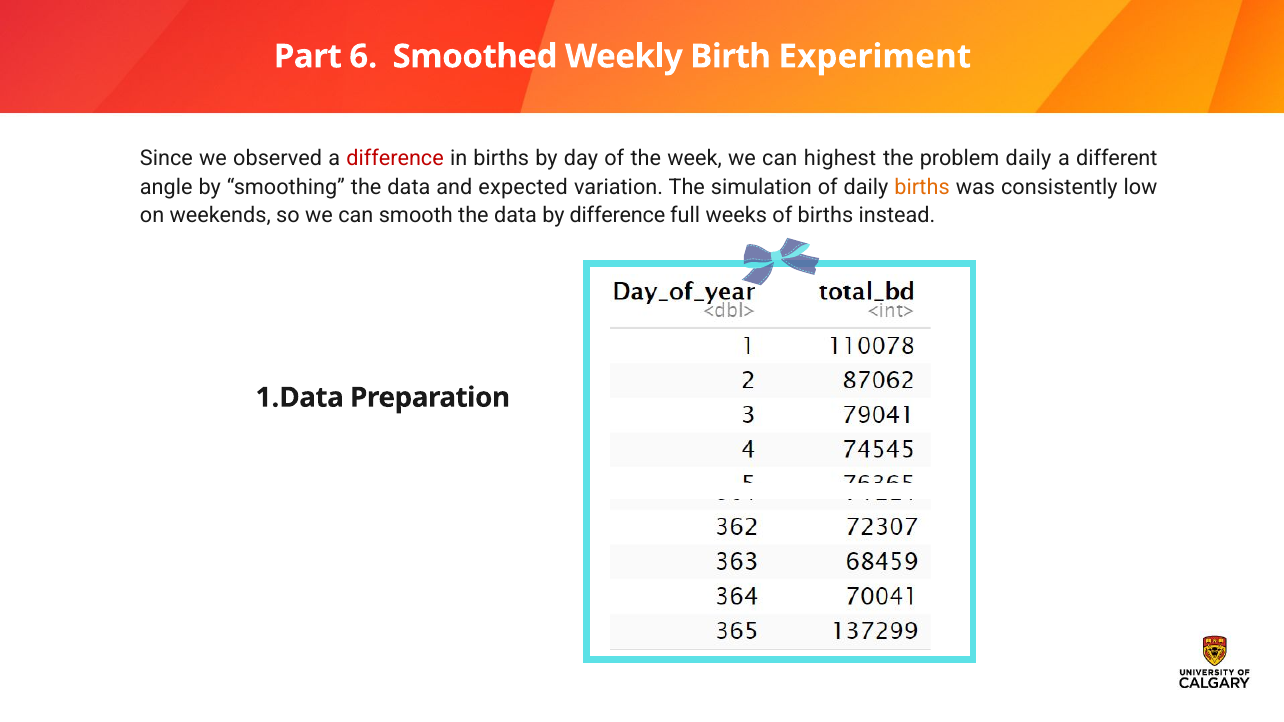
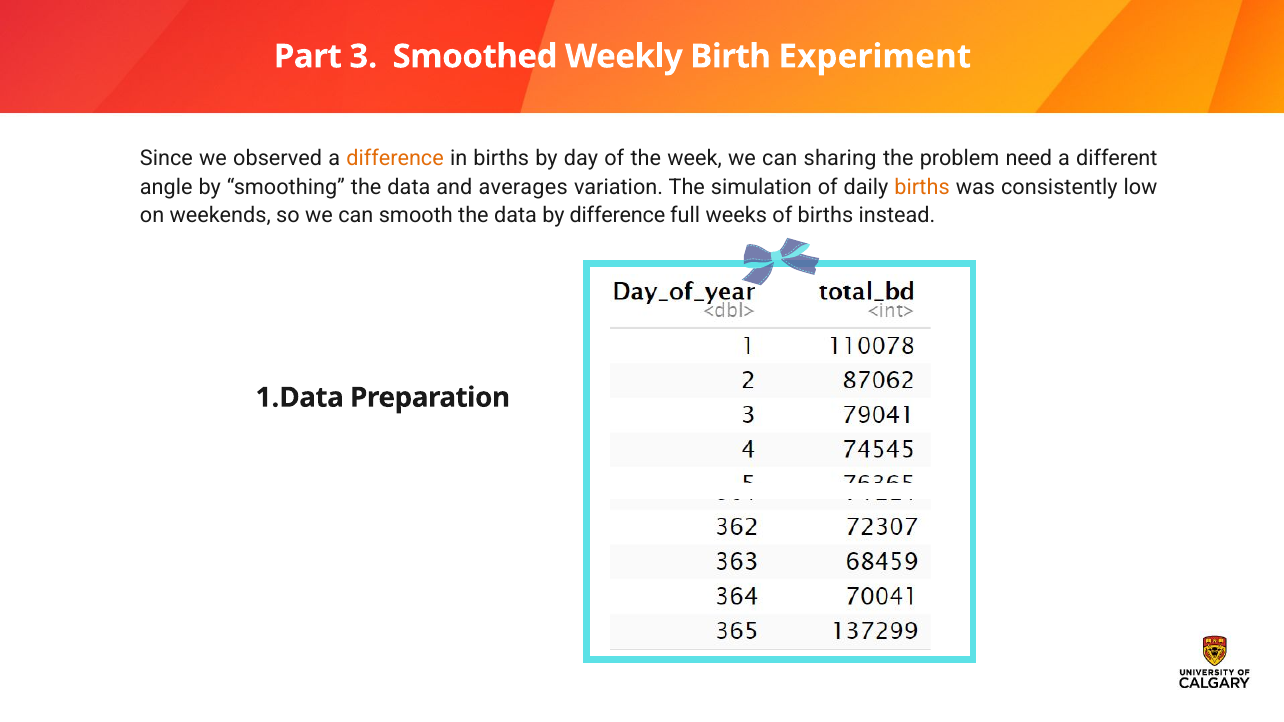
6: 6 -> 3
difference at (395, 159) colour: red -> orange
highest: highest -> sharing
problem daily: daily -> need
expected: expected -> averages
